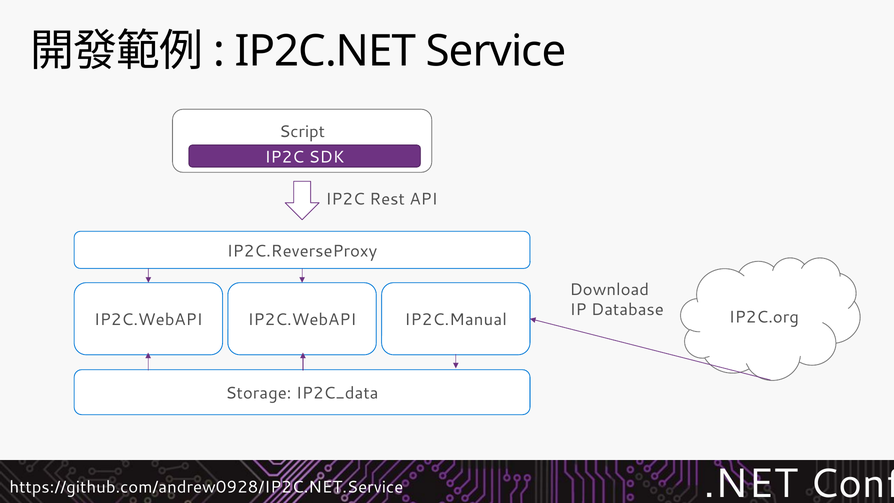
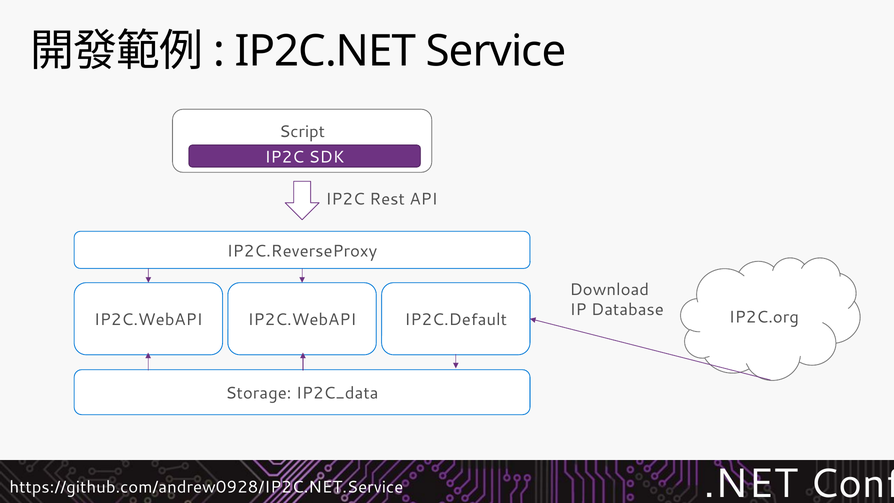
IP2C.Manual: IP2C.Manual -> IP2C.Default
